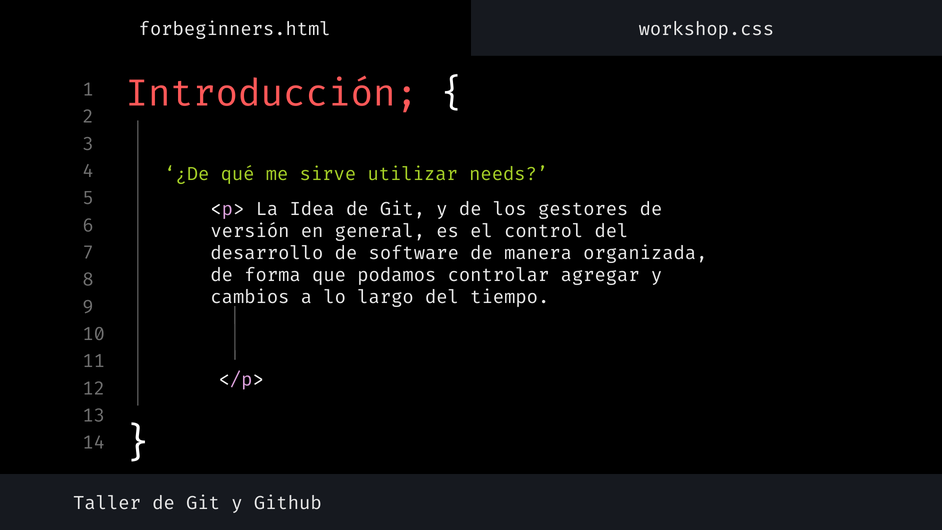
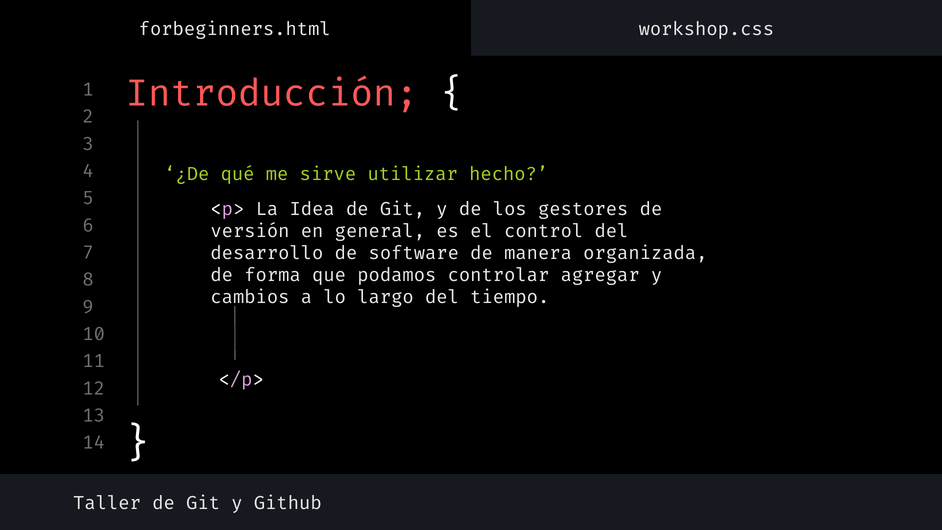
needs: needs -> hecho
